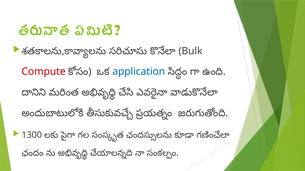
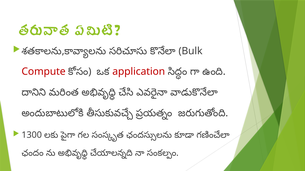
application colour: blue -> red
